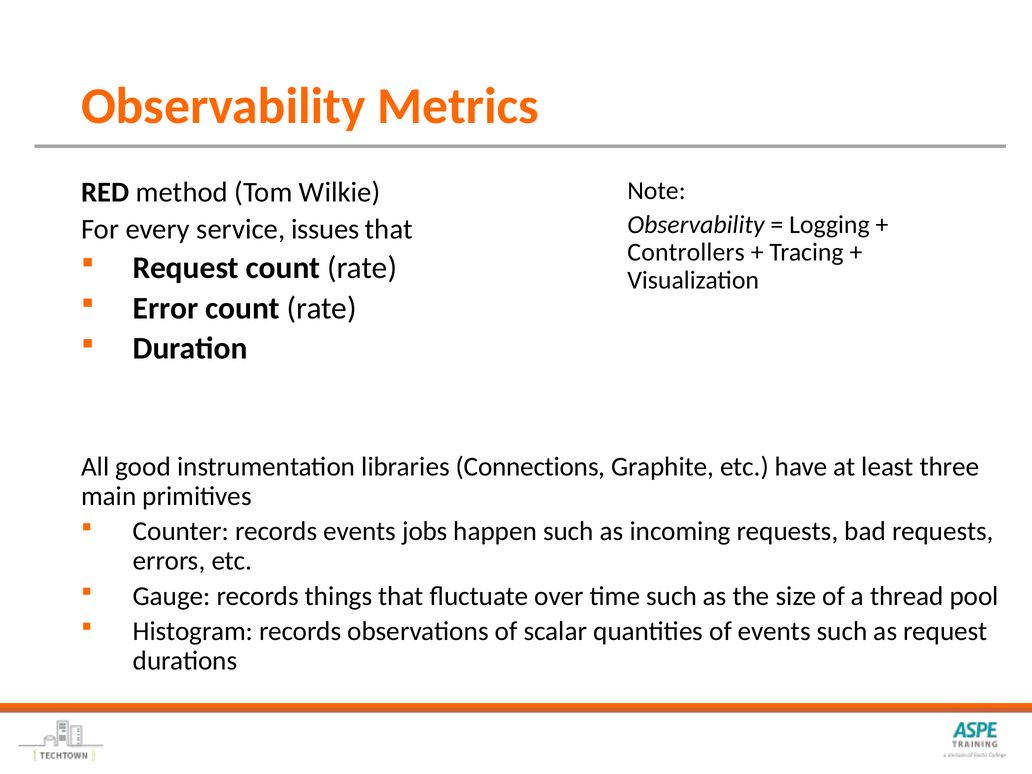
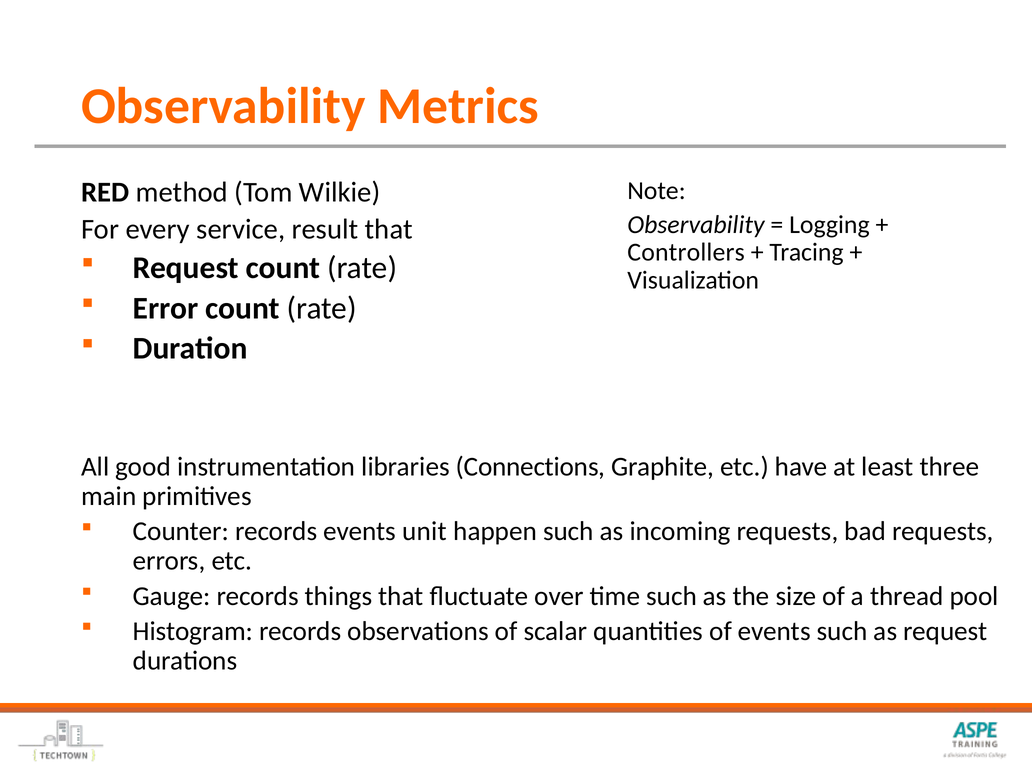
issues: issues -> result
jobs: jobs -> unit
